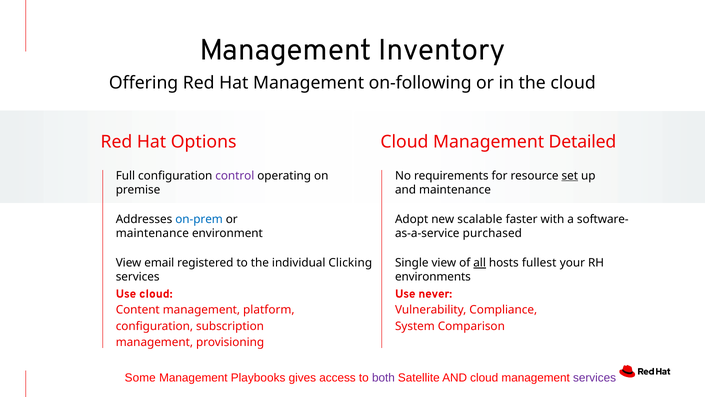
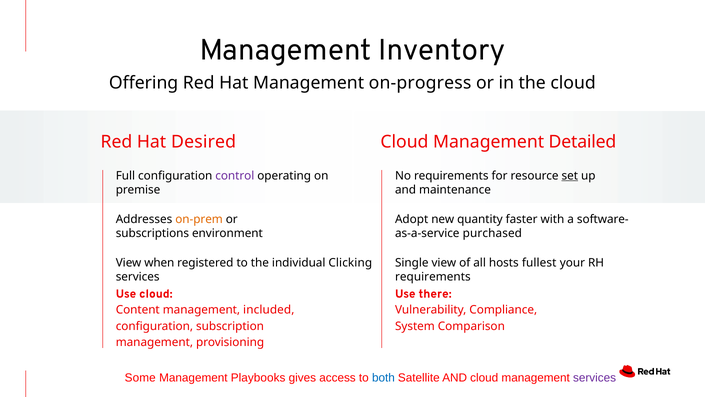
on-following: on-following -> on-progress
Options: Options -> Desired
on-prem colour: blue -> orange
scalable: scalable -> quantity
maintenance at (152, 233): maintenance -> subscriptions
email: email -> when
all underline: present -> none
environments at (433, 277): environments -> requirements
never: never -> there
platform: platform -> included
both colour: purple -> blue
